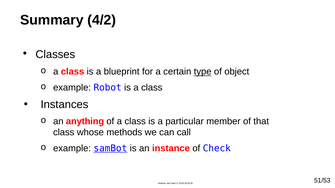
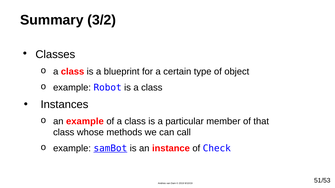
4/2: 4/2 -> 3/2
type underline: present -> none
an anything: anything -> example
